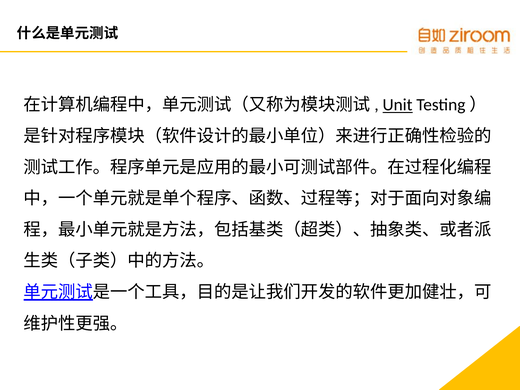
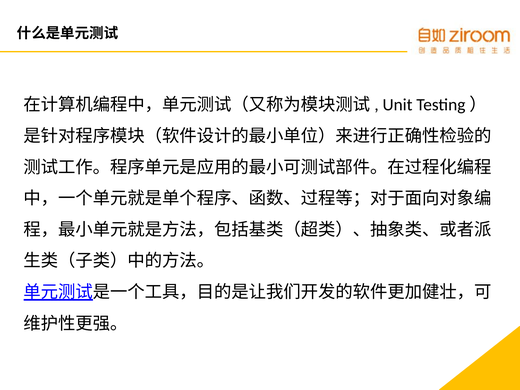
Unit underline: present -> none
